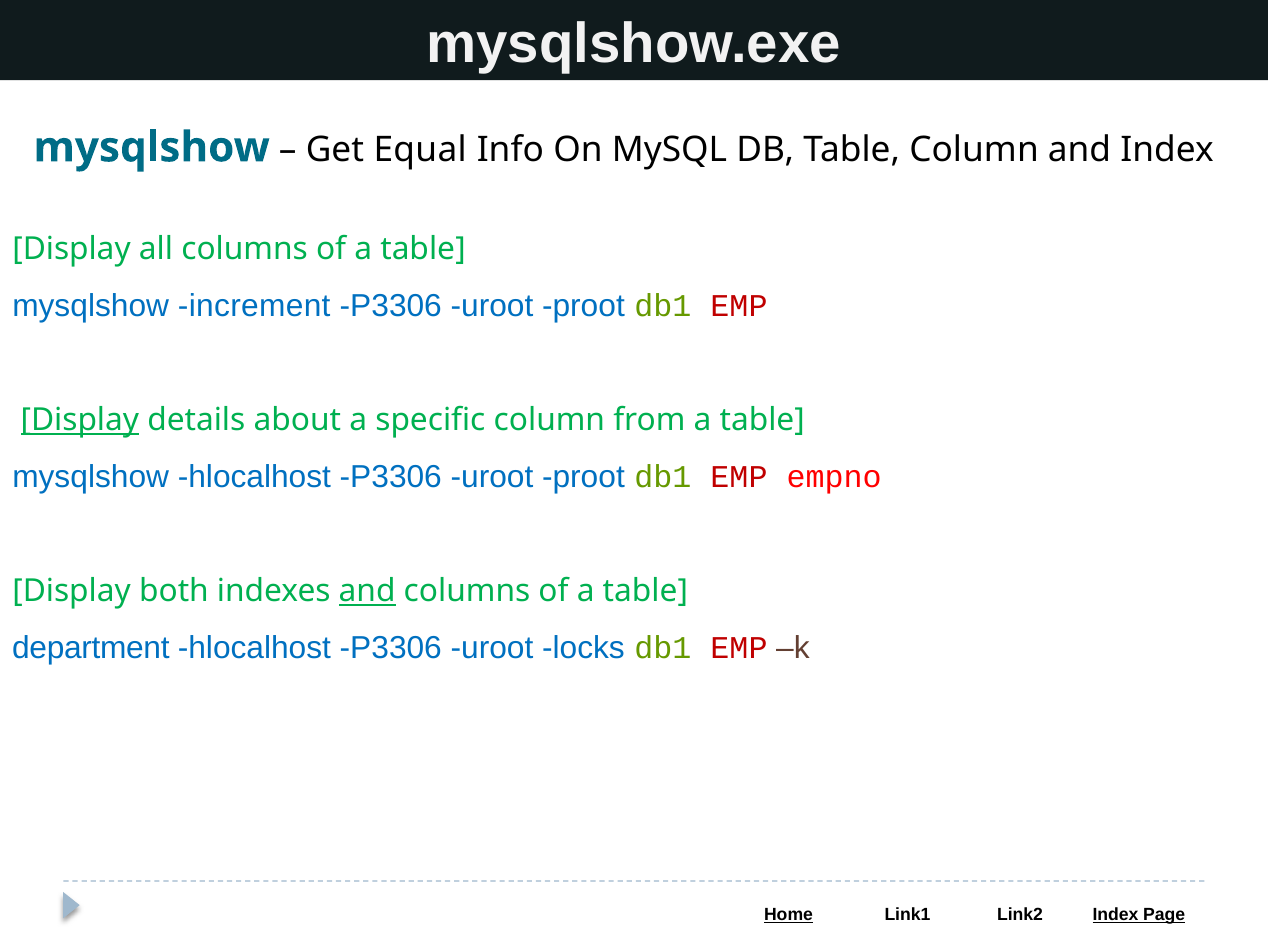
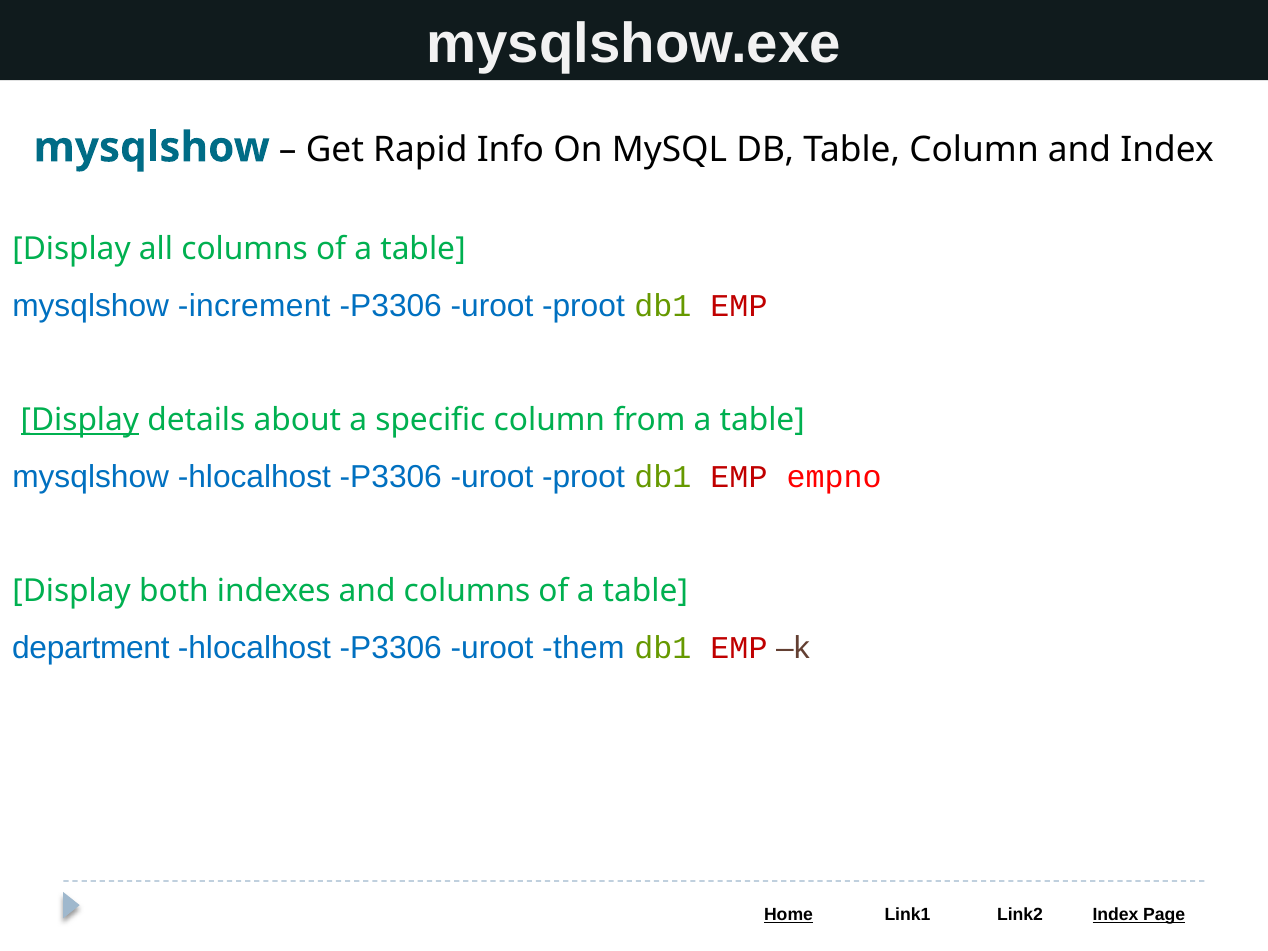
Equal: Equal -> Rapid
and at (367, 591) underline: present -> none
locks: locks -> them
